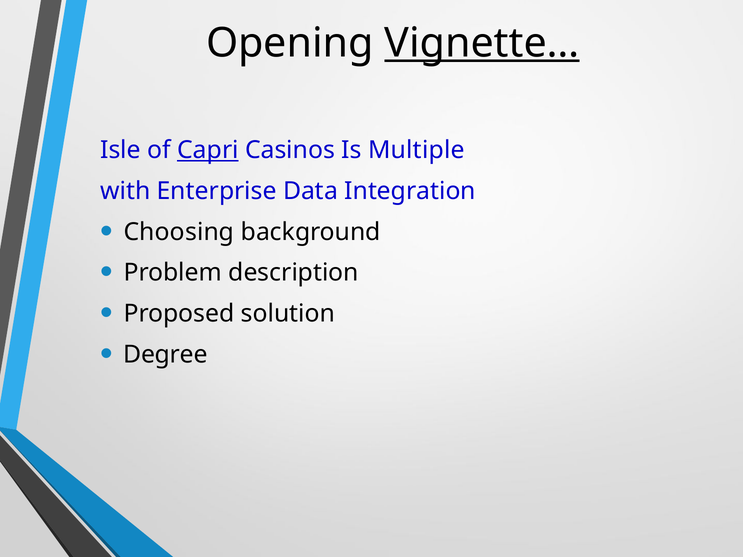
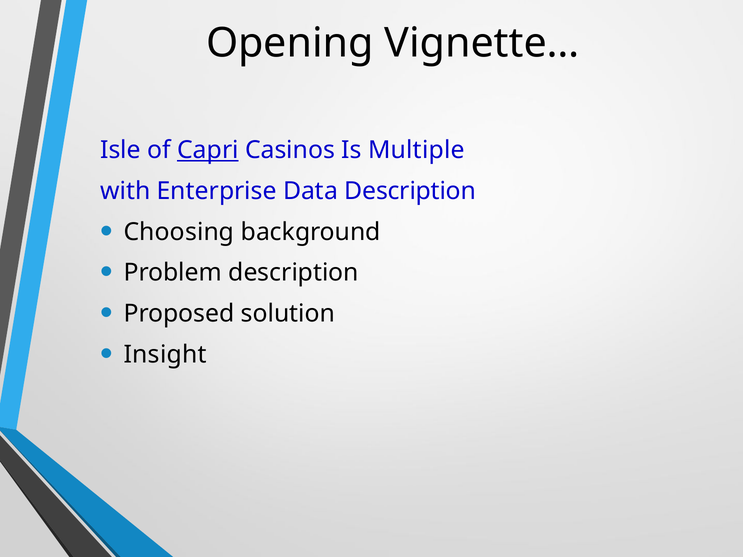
Vignette… underline: present -> none
Data Integration: Integration -> Description
Degree: Degree -> Insight
